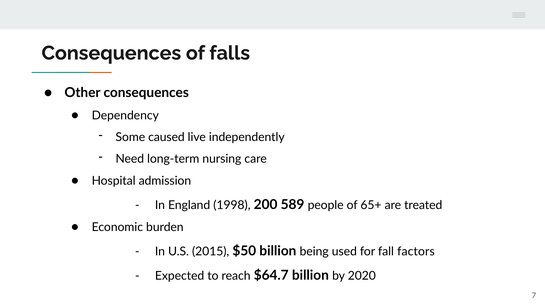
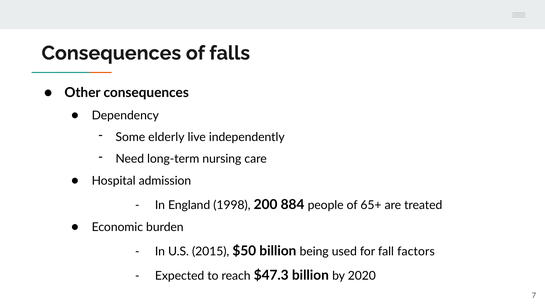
caused: caused -> elderly
589: 589 -> 884
$64.7: $64.7 -> $47.3
